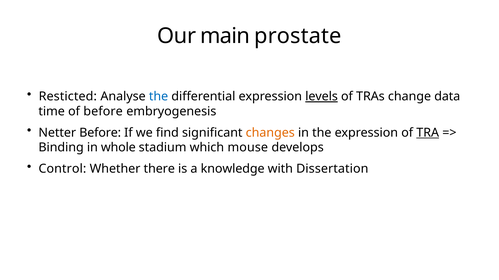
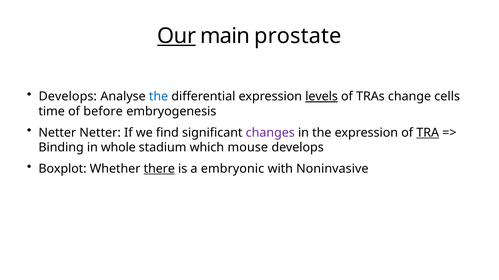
Our underline: none -> present
Resticted at (68, 97): Resticted -> Develops
data: data -> cells
Netter Before: Before -> Netter
changes colour: orange -> purple
Control: Control -> Boxplot
there underline: none -> present
knowledge: knowledge -> embryonic
Dissertation: Dissertation -> Noninvasive
